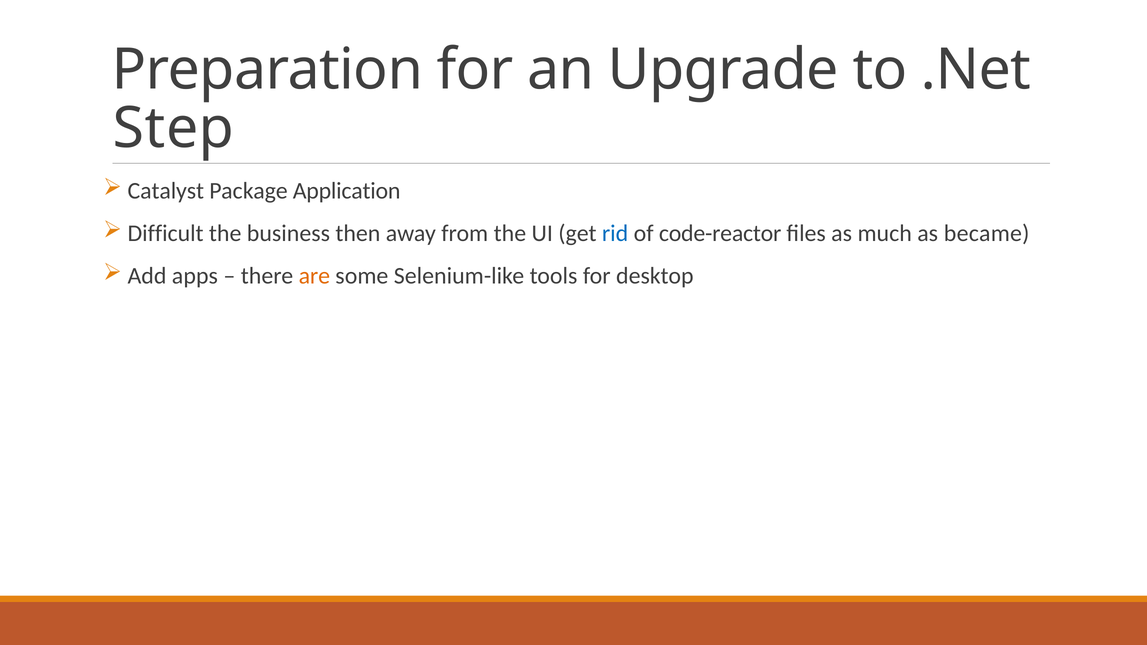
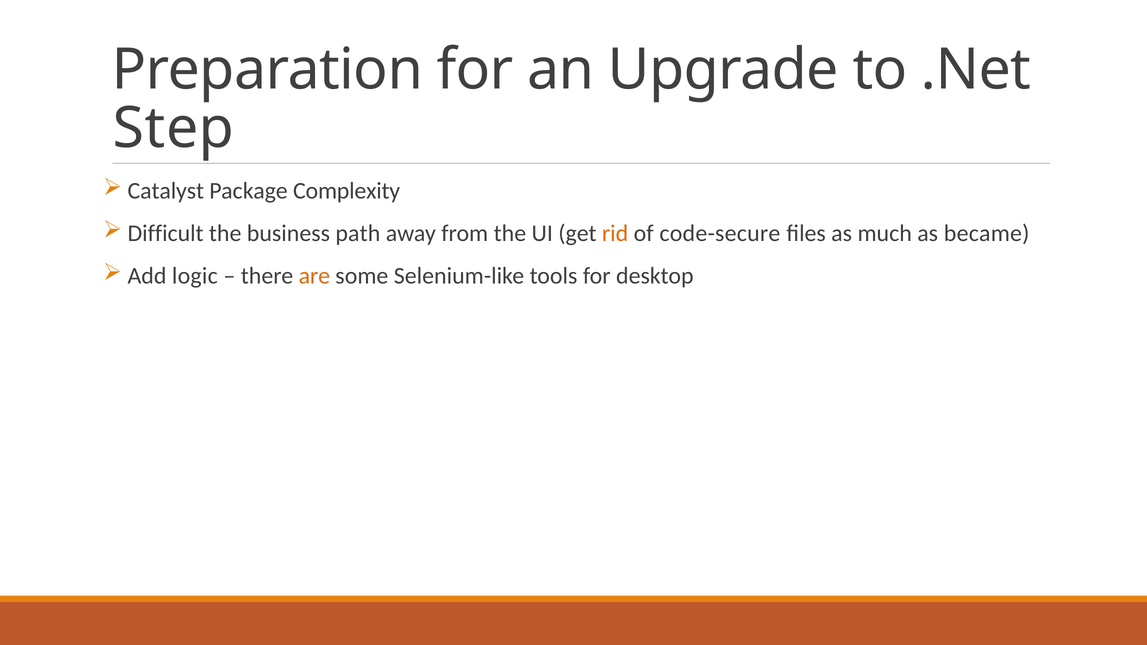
Application: Application -> Complexity
then: then -> path
rid colour: blue -> orange
code-reactor: code-reactor -> code-secure
apps: apps -> logic
